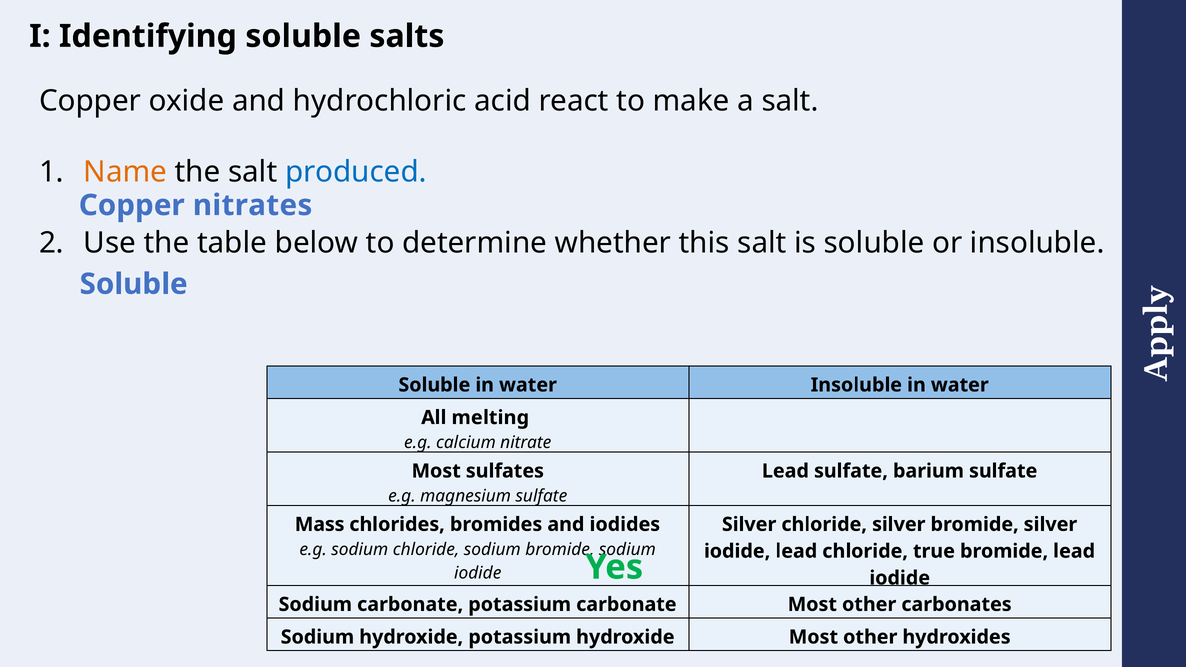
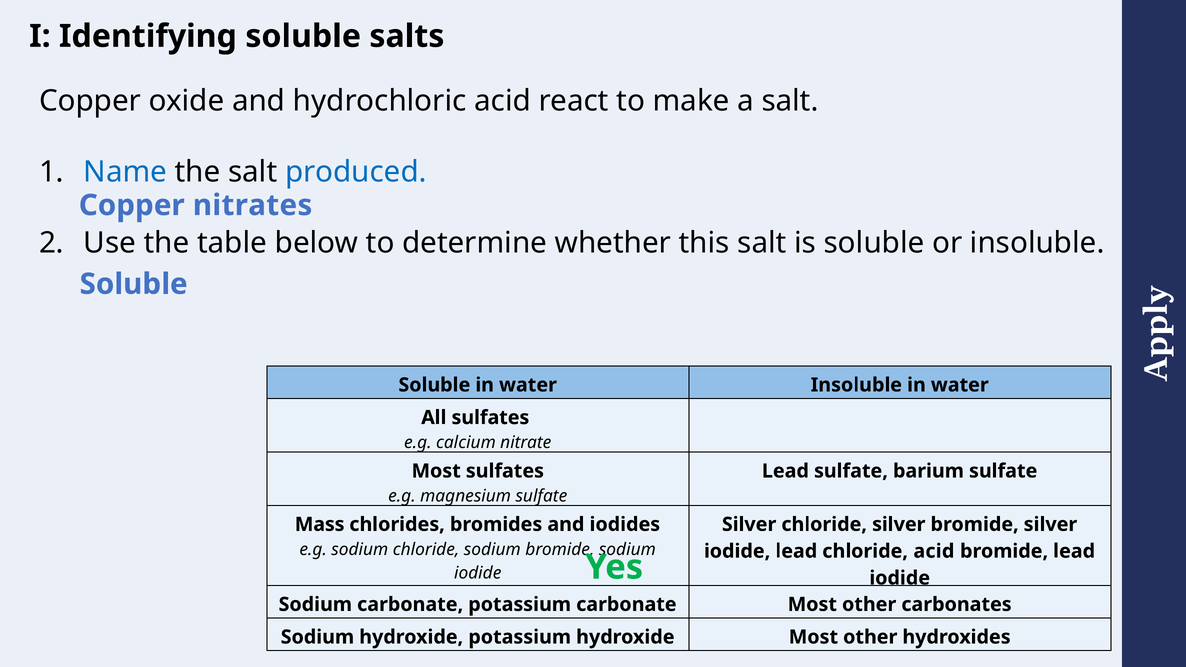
Name colour: orange -> blue
All melting: melting -> sulfates
chloride true: true -> acid
